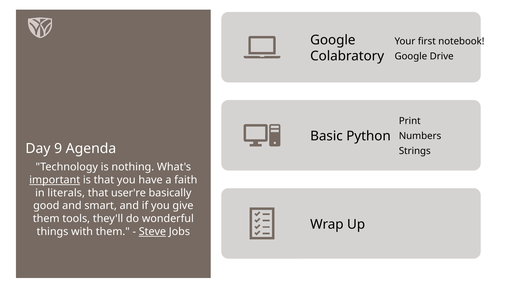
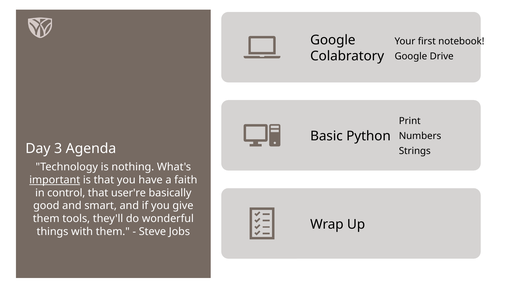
9: 9 -> 3
literals: literals -> control
Steve underline: present -> none
